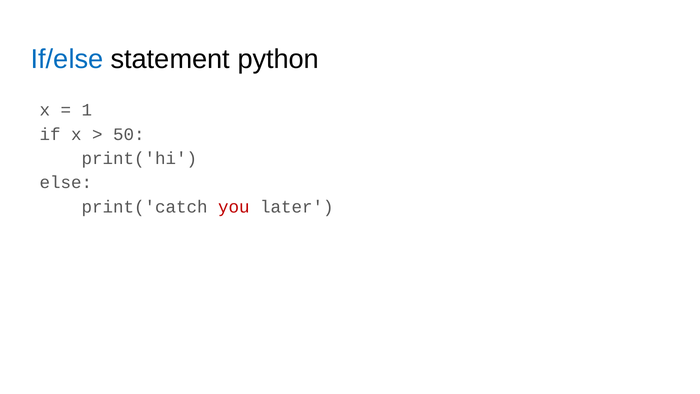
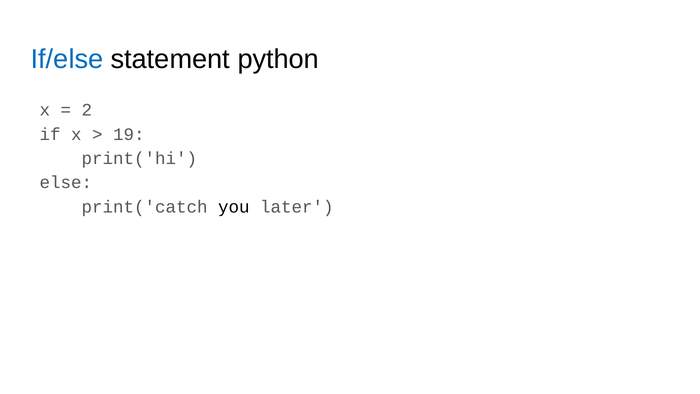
1: 1 -> 2
50: 50 -> 19
you colour: red -> black
